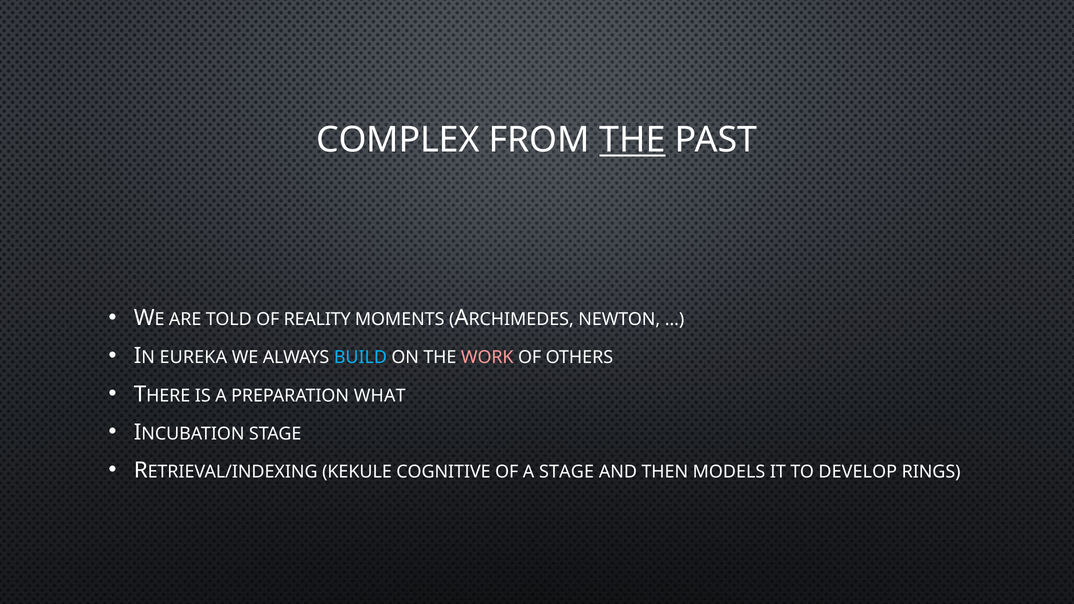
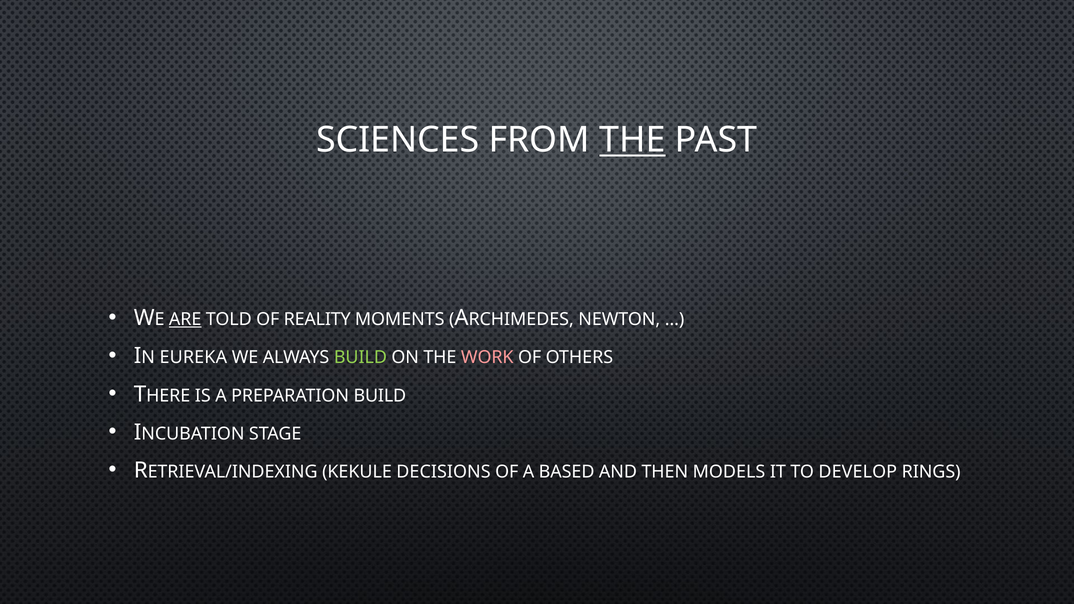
COMPLEX: COMPLEX -> SCIENCES
ARE underline: none -> present
BUILD at (360, 358) colour: light blue -> light green
PREPARATION WHAT: WHAT -> BUILD
COGNITIVE: COGNITIVE -> DECISIONS
A STAGE: STAGE -> BASED
